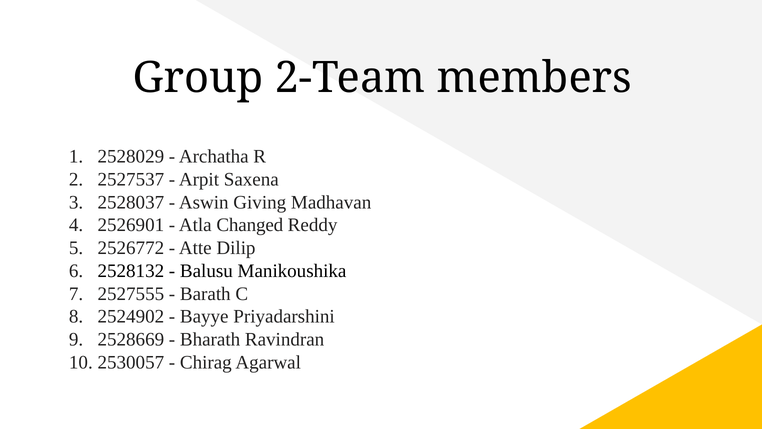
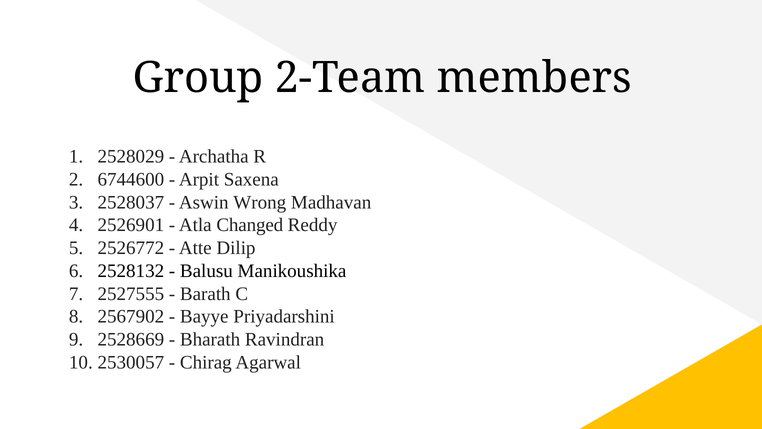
2527537: 2527537 -> 6744600
Giving: Giving -> Wrong
2524902: 2524902 -> 2567902
